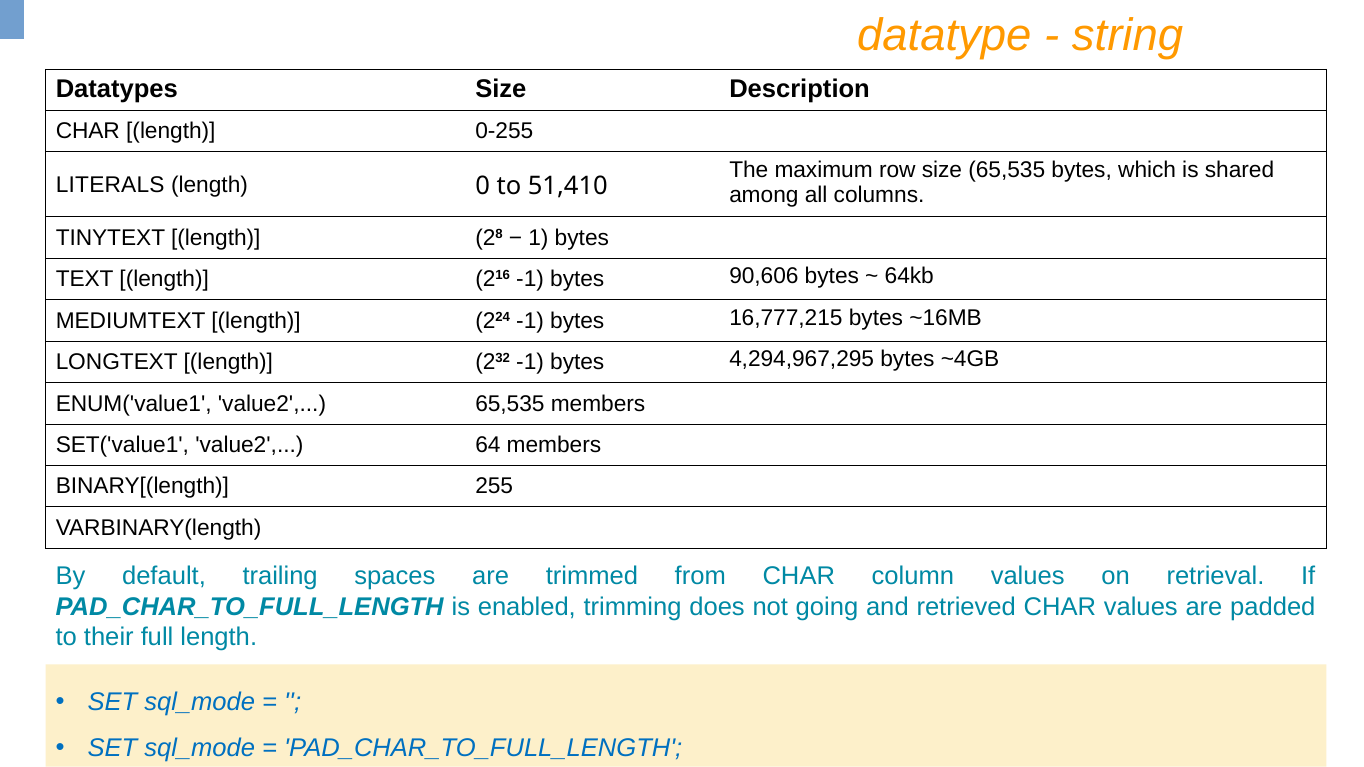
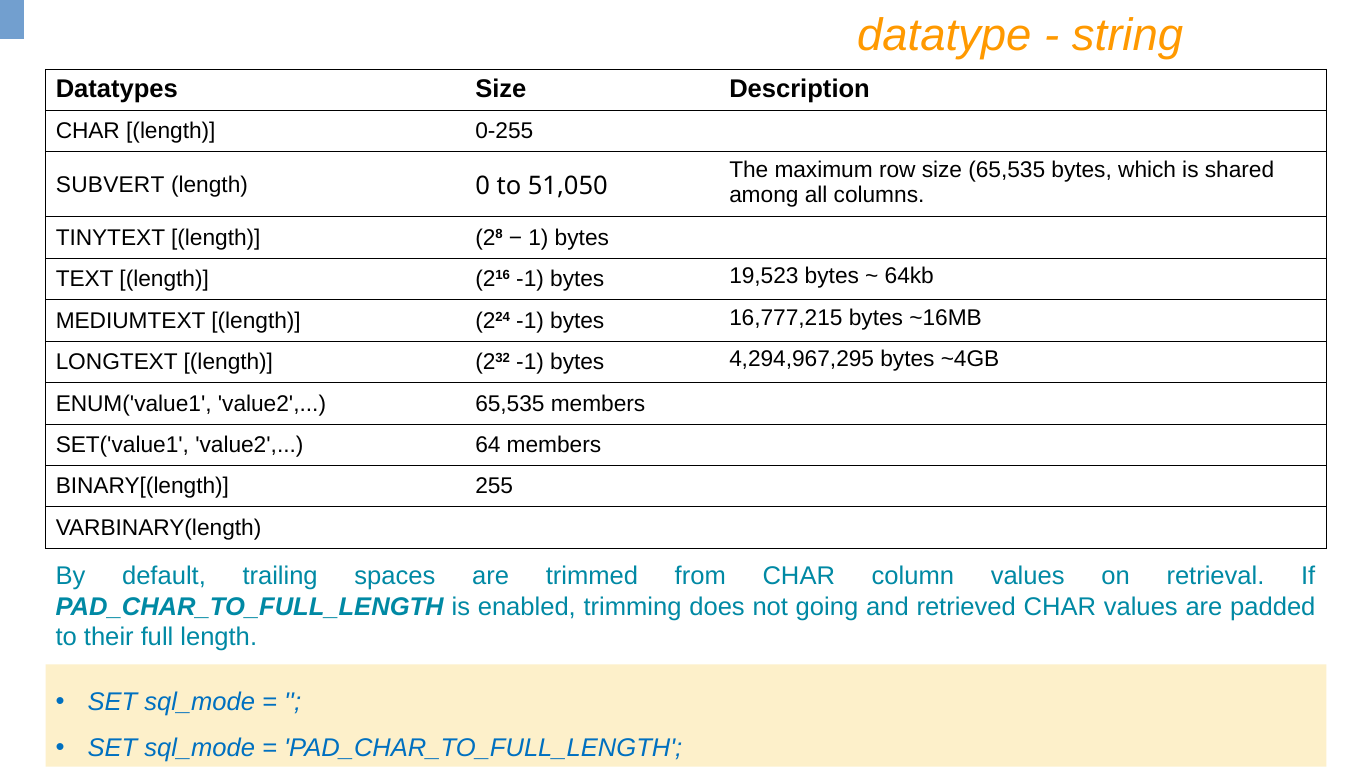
LITERALS: LITERALS -> SUBVERT
51,410: 51,410 -> 51,050
90,606: 90,606 -> 19,523
